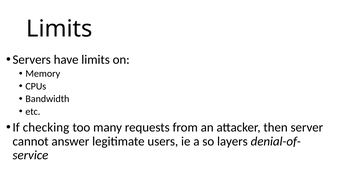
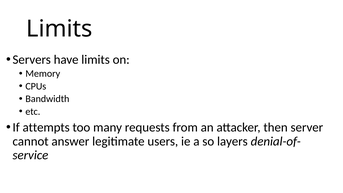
checking: checking -> attempts
